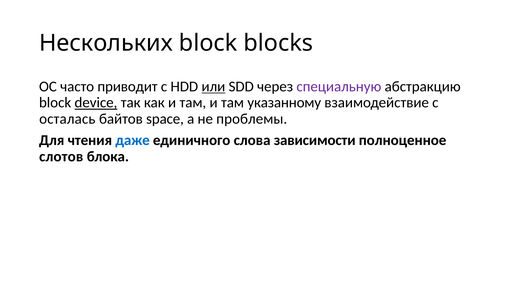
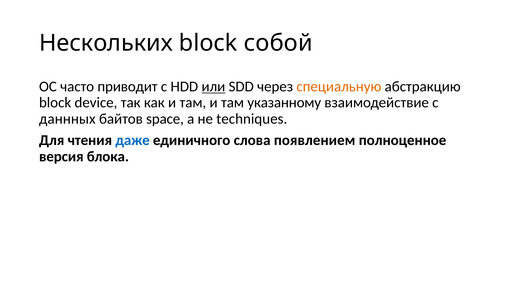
blocks: blocks -> собой
специальную colour: purple -> orange
device underline: present -> none
осталась: осталась -> даннных
проблемы: проблемы -> techniques
зависимости: зависимости -> появлением
слотов: слотов -> версия
